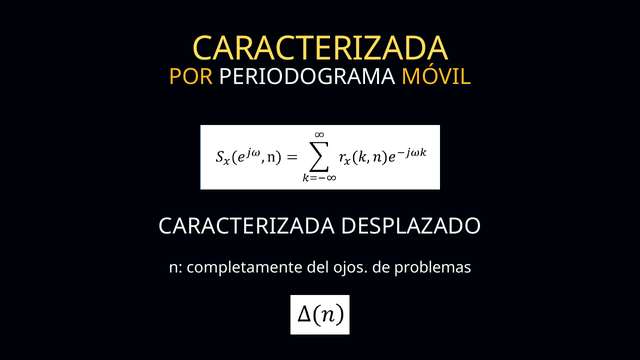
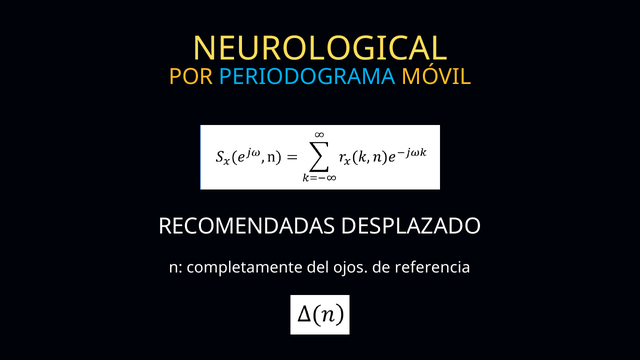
CARACTERIZADA at (320, 49): CARACTERIZADA -> NEUROLOGICAL
PERIODOGRAMA colour: white -> light blue
CARACTERIZADA at (247, 226): CARACTERIZADA -> RECOMENDADAS
problemas: problemas -> referencia
